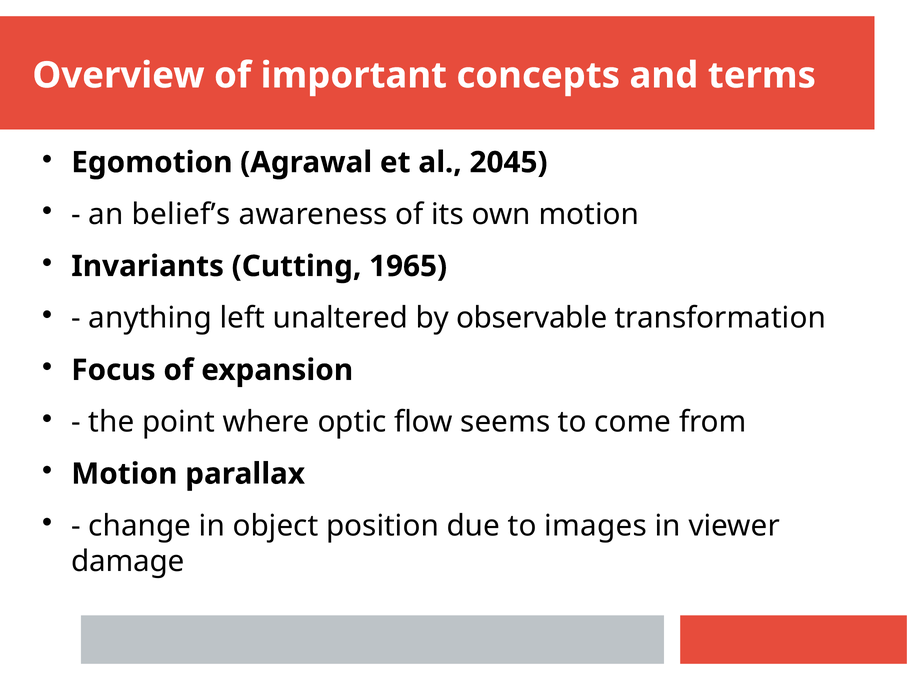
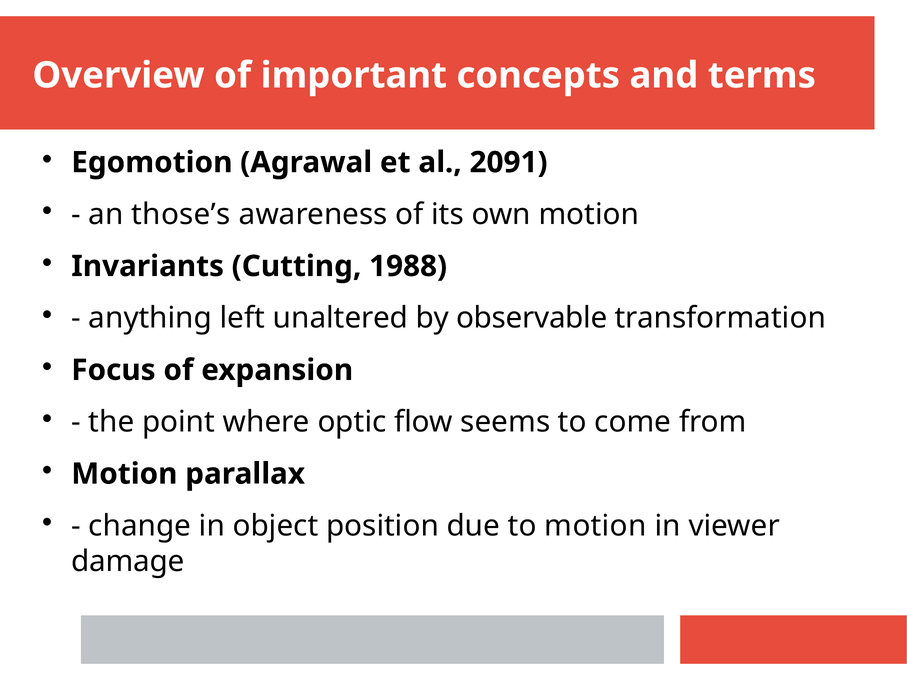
2045: 2045 -> 2091
belief’s: belief’s -> those’s
1965: 1965 -> 1988
to images: images -> motion
